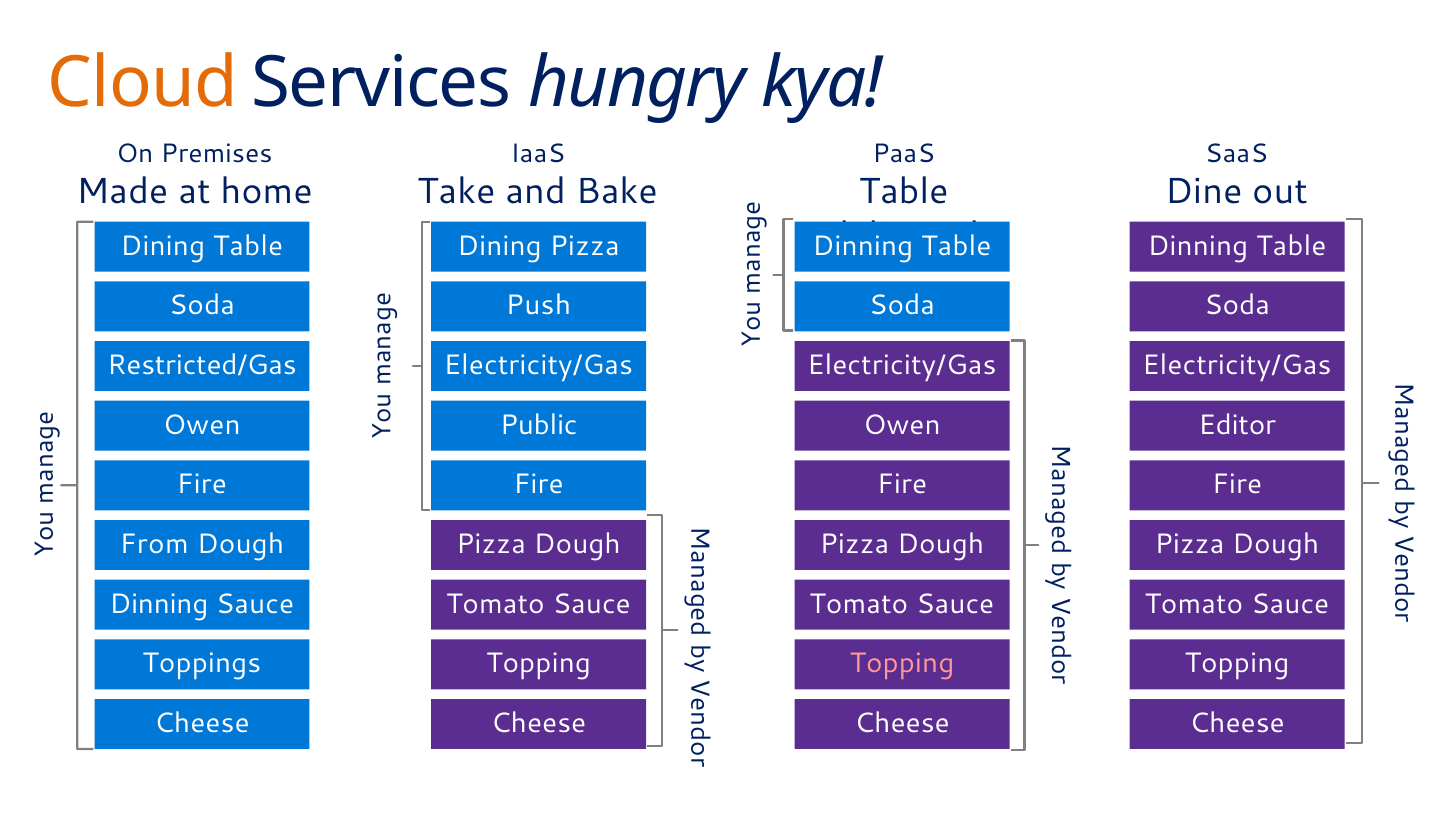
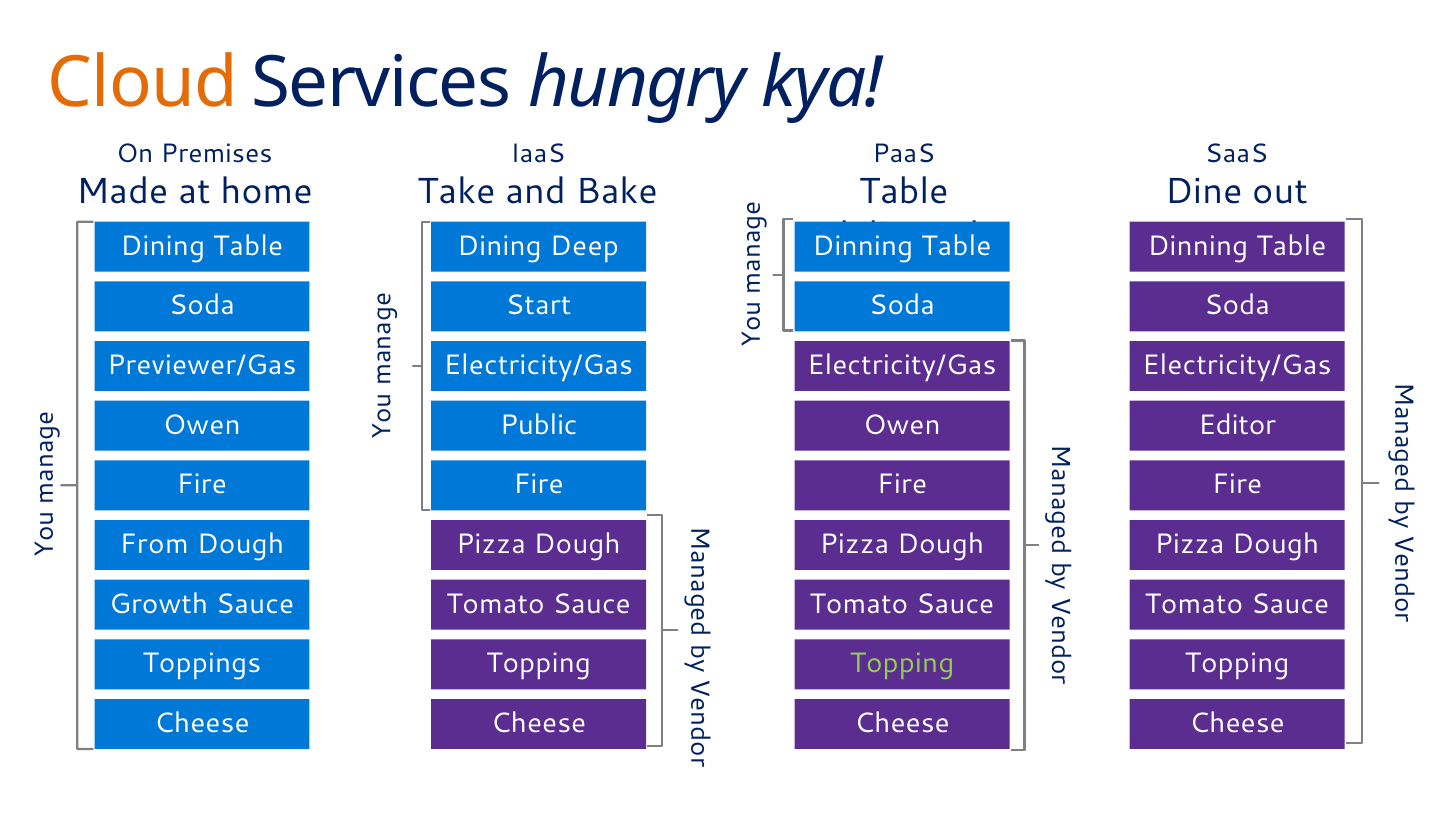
Dining Pizza: Pizza -> Deep
Push: Push -> Start
Restricted/Gas: Restricted/Gas -> Previewer/Gas
Dinning at (159, 604): Dinning -> Growth
Topping at (902, 663) colour: pink -> light green
